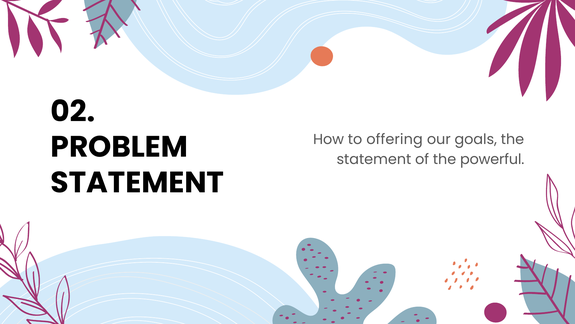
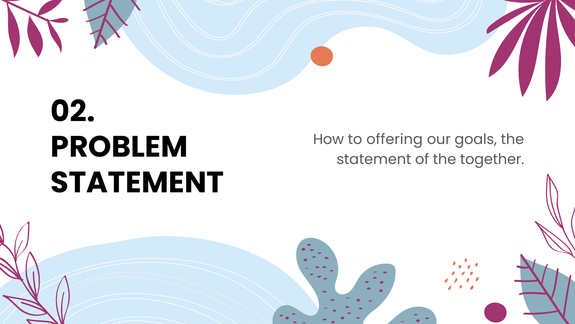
powerful: powerful -> together
